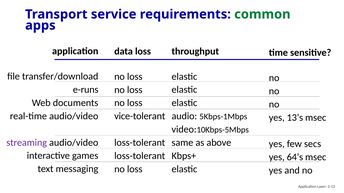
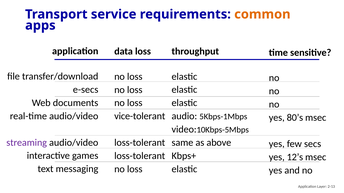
common colour: green -> orange
e-runs: e-runs -> e-secs
13’s: 13’s -> 80’s
64’s: 64’s -> 12’s
